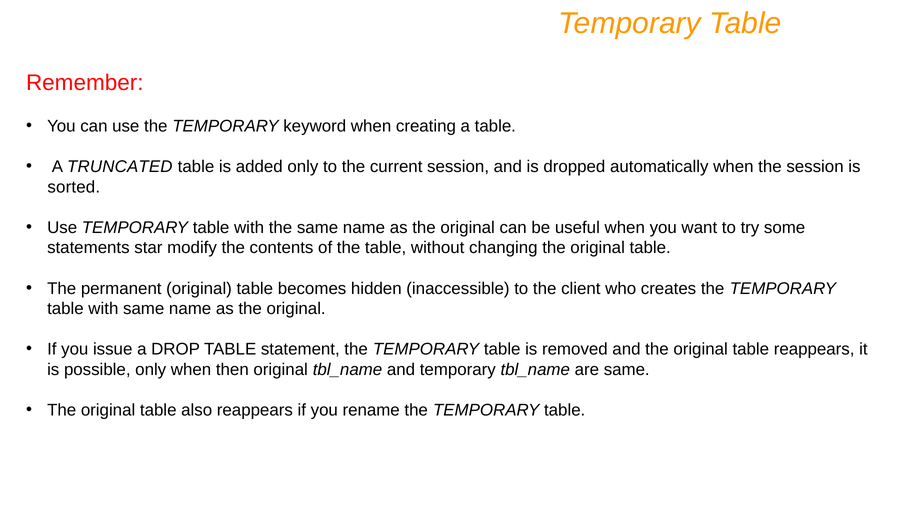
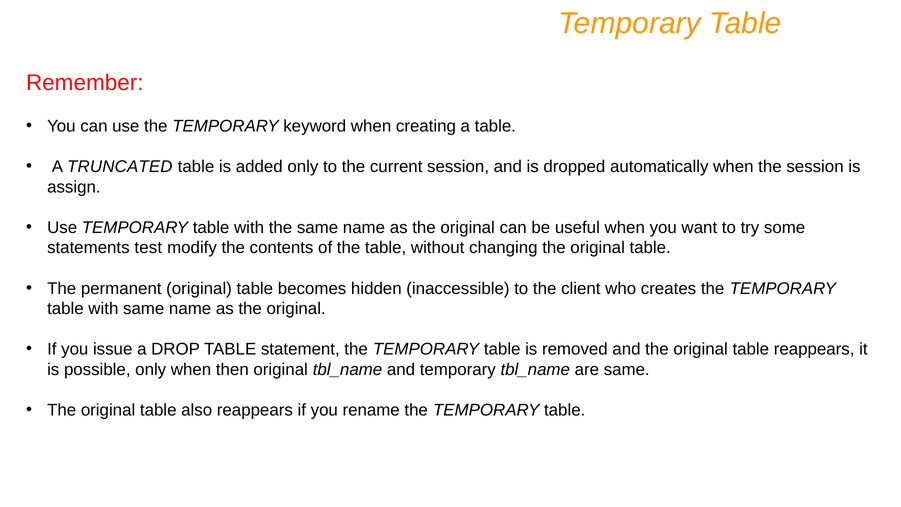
sorted: sorted -> assign
star: star -> test
